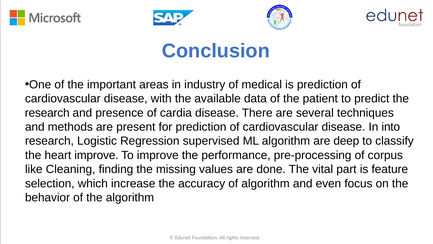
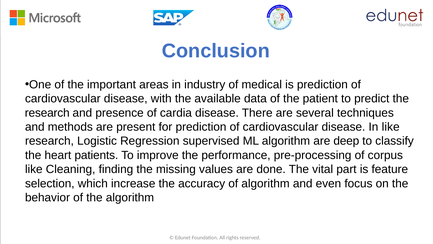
In into: into -> like
heart improve: improve -> patients
